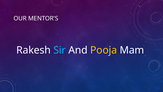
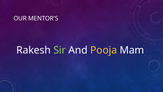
Sir colour: light blue -> light green
